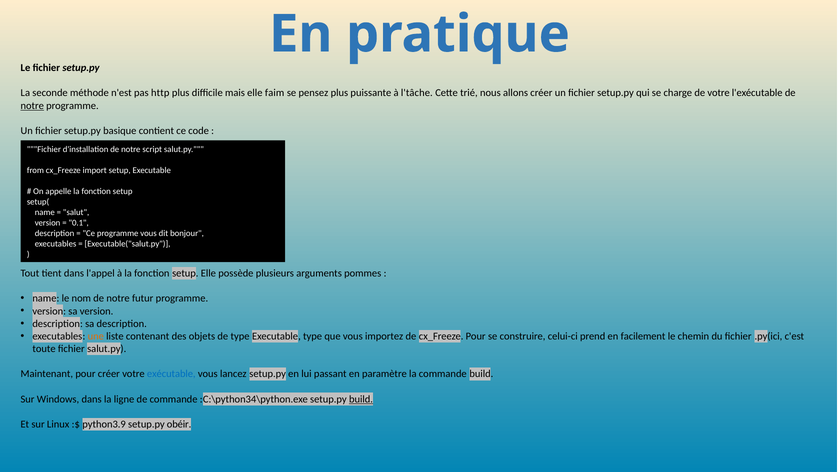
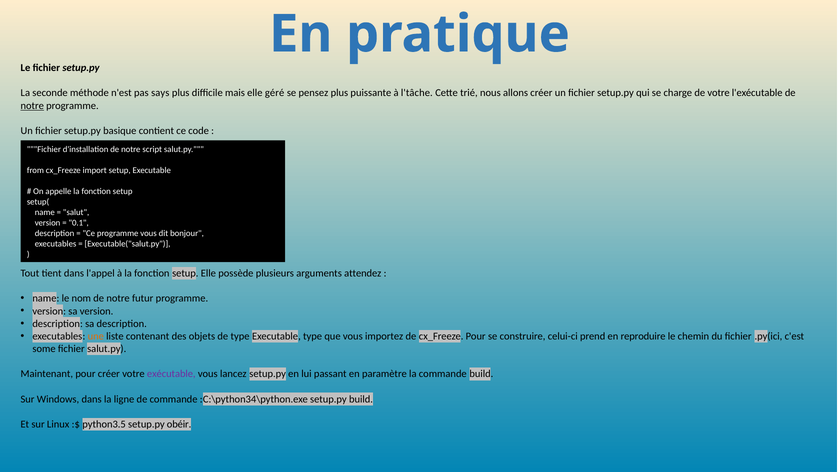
http: http -> says
faim: faim -> géré
pommes: pommes -> attendez
facilement: facilement -> reproduire
toute: toute -> some
exécutable colour: blue -> purple
build at (361, 399) underline: present -> none
python3.9: python3.9 -> python3.5
